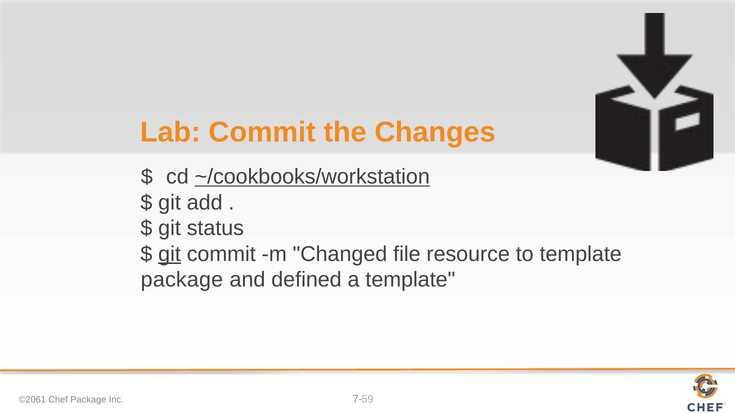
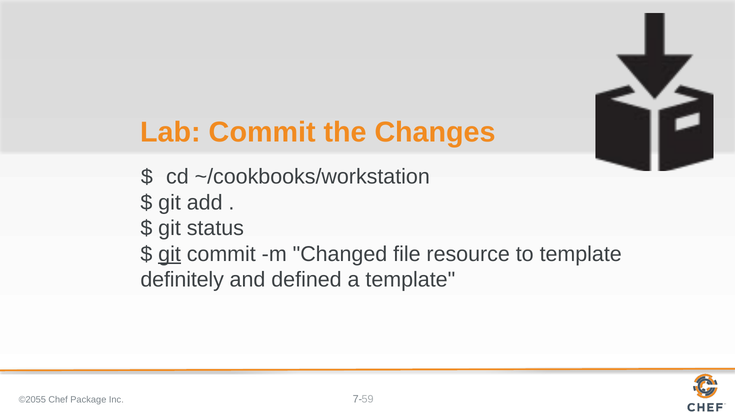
~/cookbooks/workstation underline: present -> none
package at (182, 280): package -> definitely
©2061: ©2061 -> ©2055
